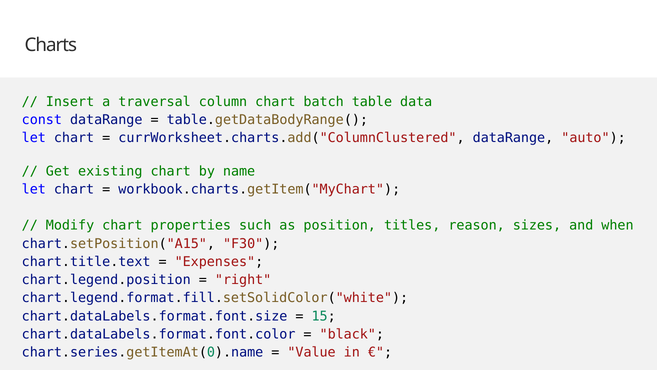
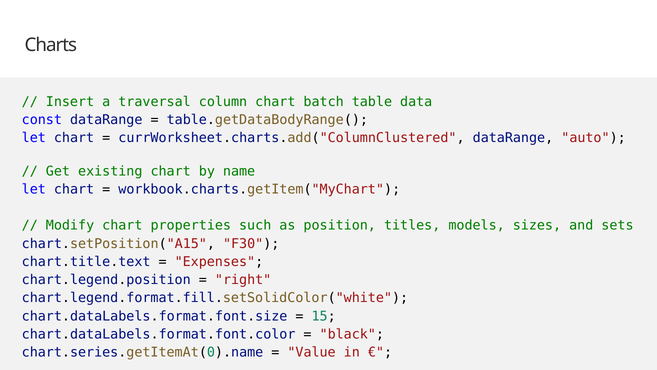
reason: reason -> models
when: when -> sets
